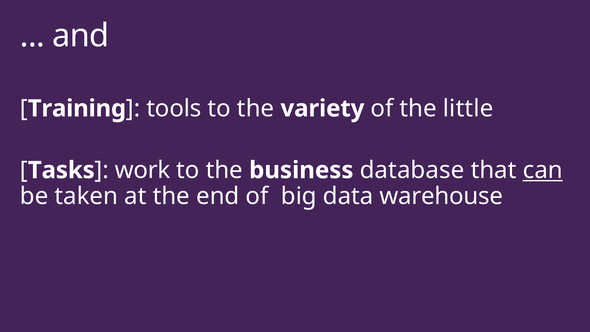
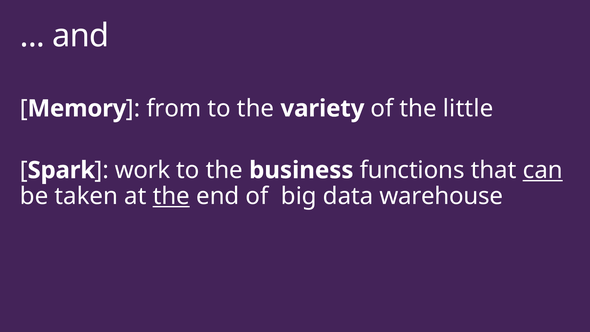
Training: Training -> Memory
tools: tools -> from
Tasks: Tasks -> Spark
database: database -> functions
the at (171, 196) underline: none -> present
